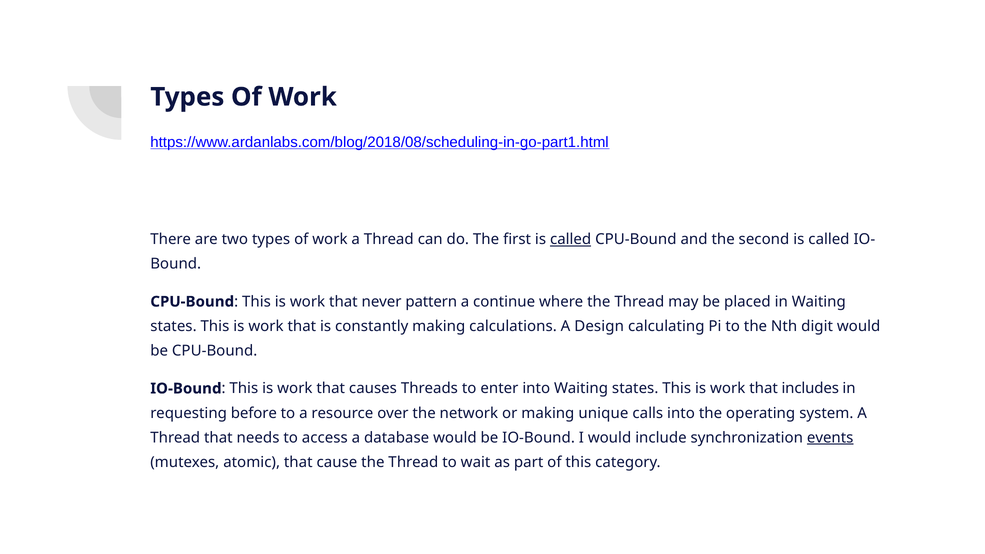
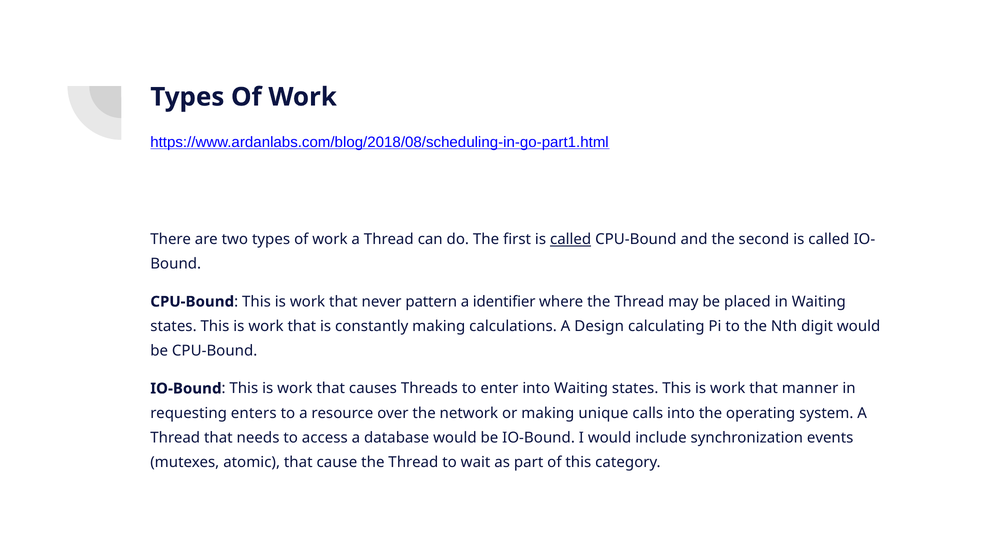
continue: continue -> identifier
includes: includes -> manner
before: before -> enters
events underline: present -> none
